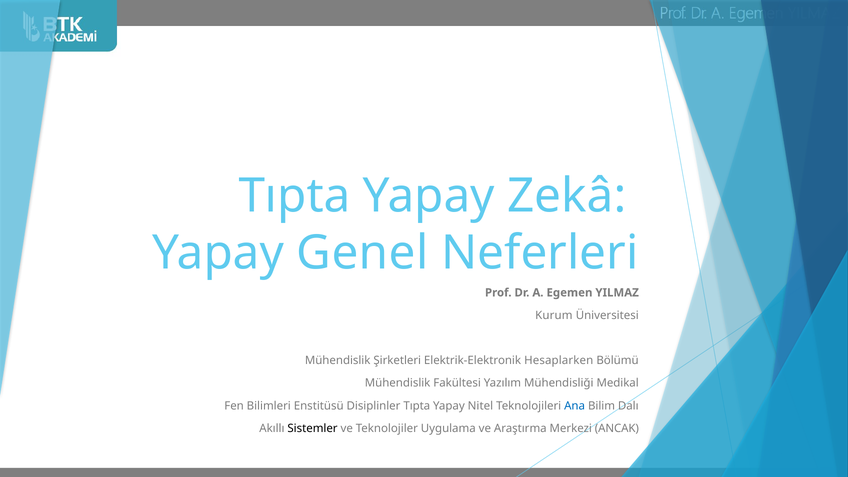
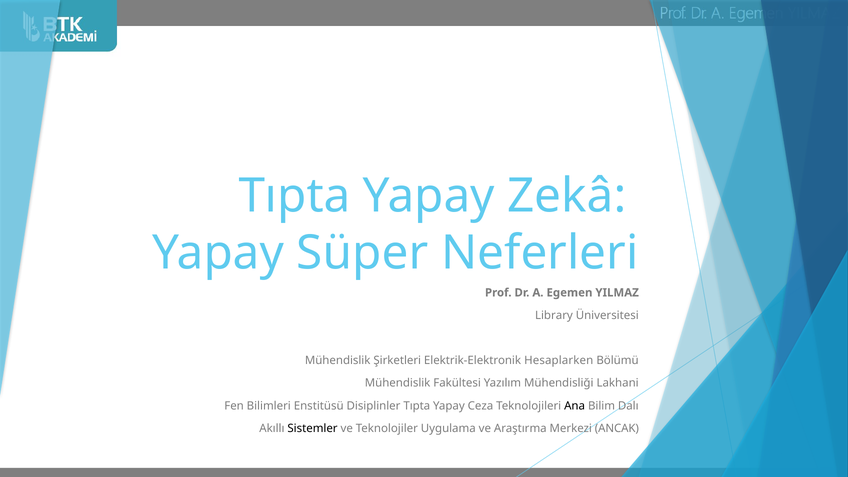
Genel: Genel -> Süper
Kurum: Kurum -> Library
Medikal: Medikal -> Lakhani
Nitel: Nitel -> Ceza
Ana colour: blue -> black
